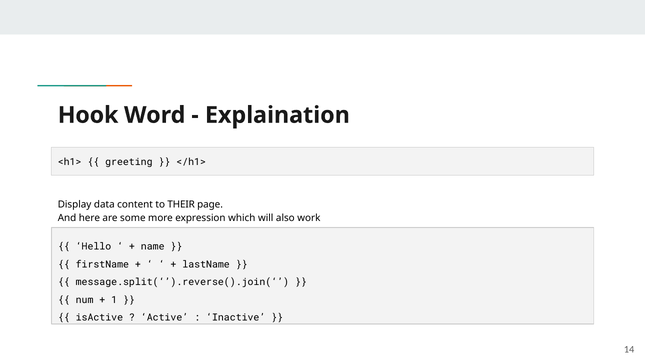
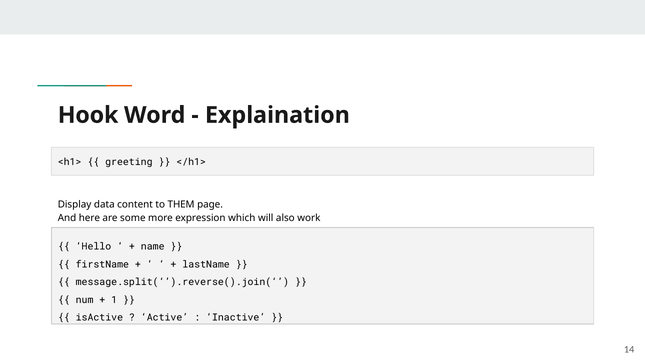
THEIR: THEIR -> THEM
